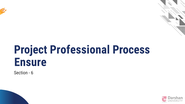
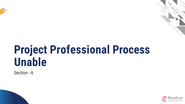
Ensure: Ensure -> Unable
